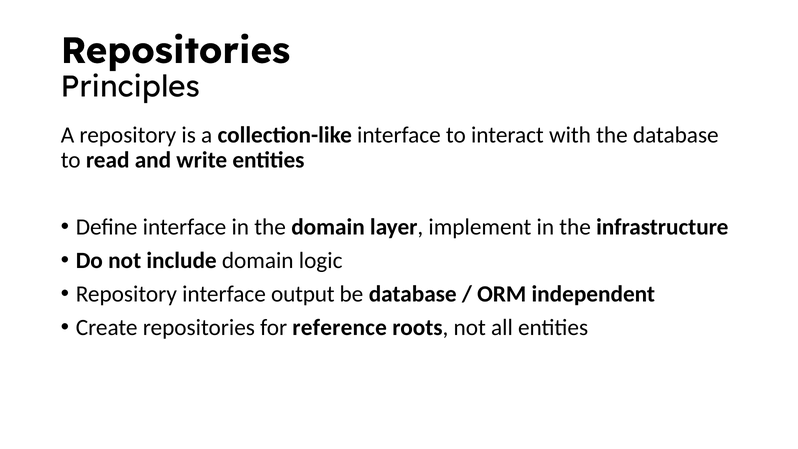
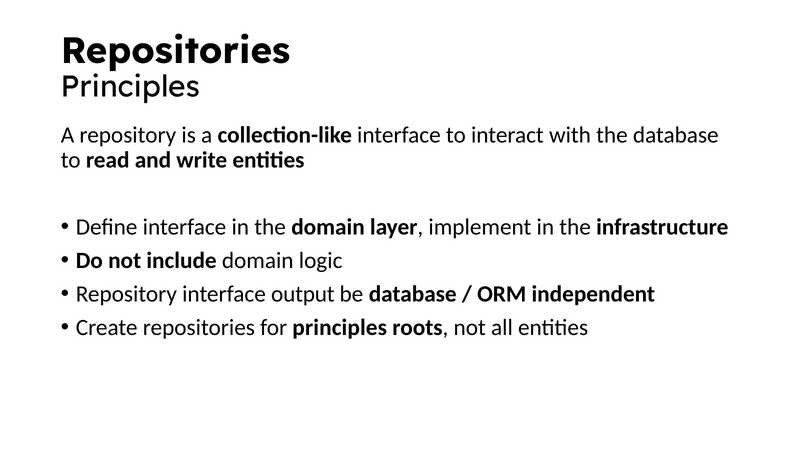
for reference: reference -> principles
